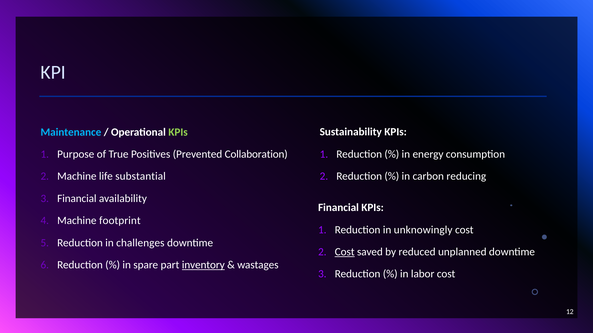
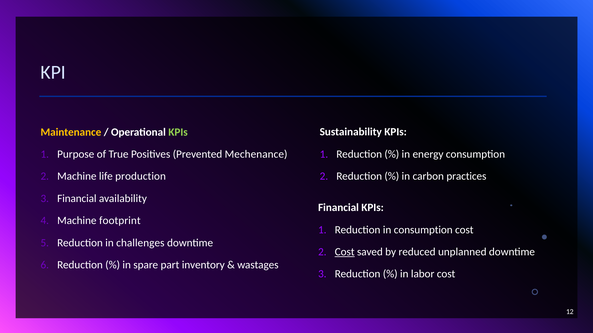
Maintenance colour: light blue -> yellow
Collaboration: Collaboration -> Mechenance
reducing: reducing -> practices
substantial: substantial -> production
in unknowingly: unknowingly -> consumption
inventory underline: present -> none
